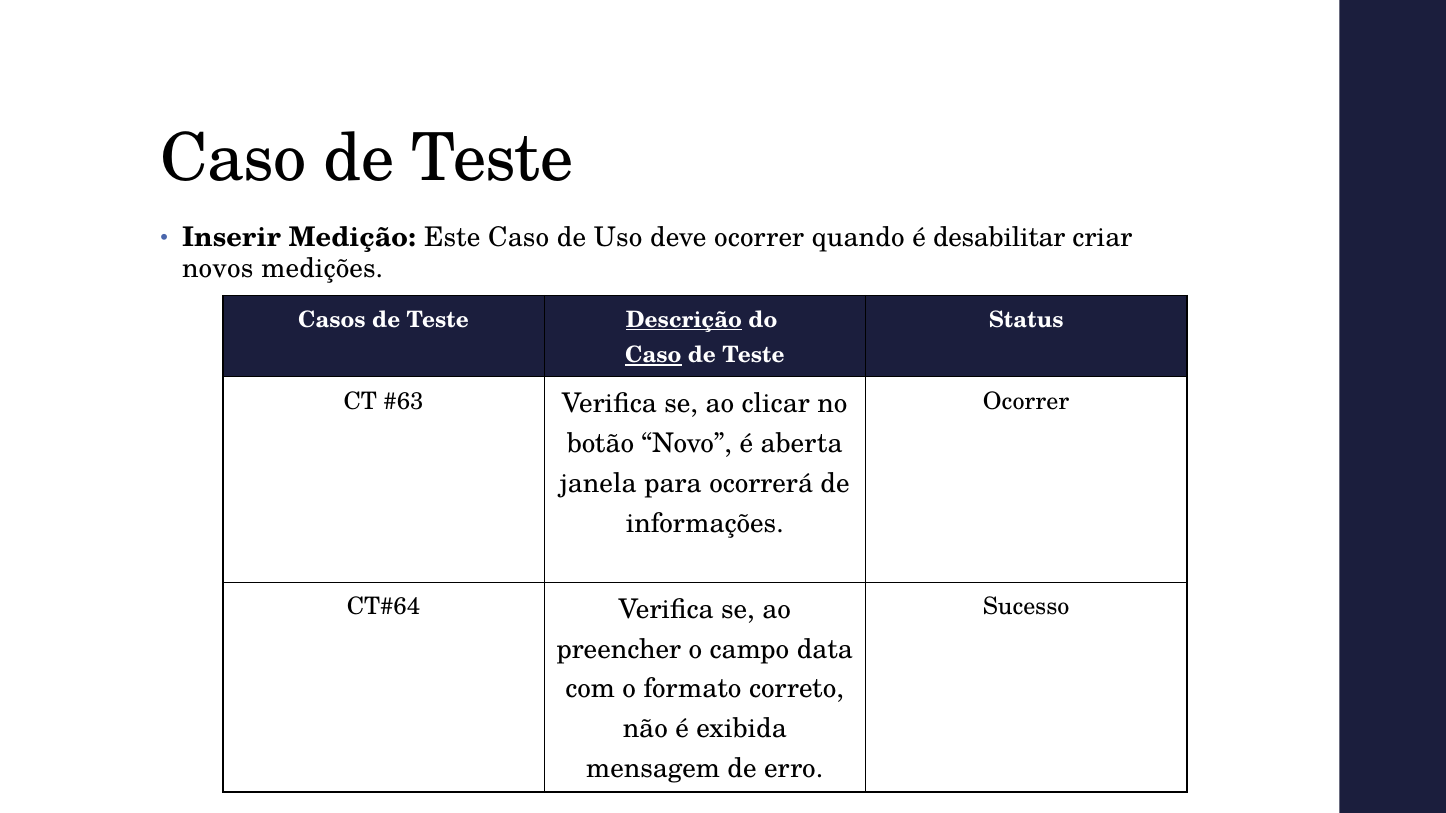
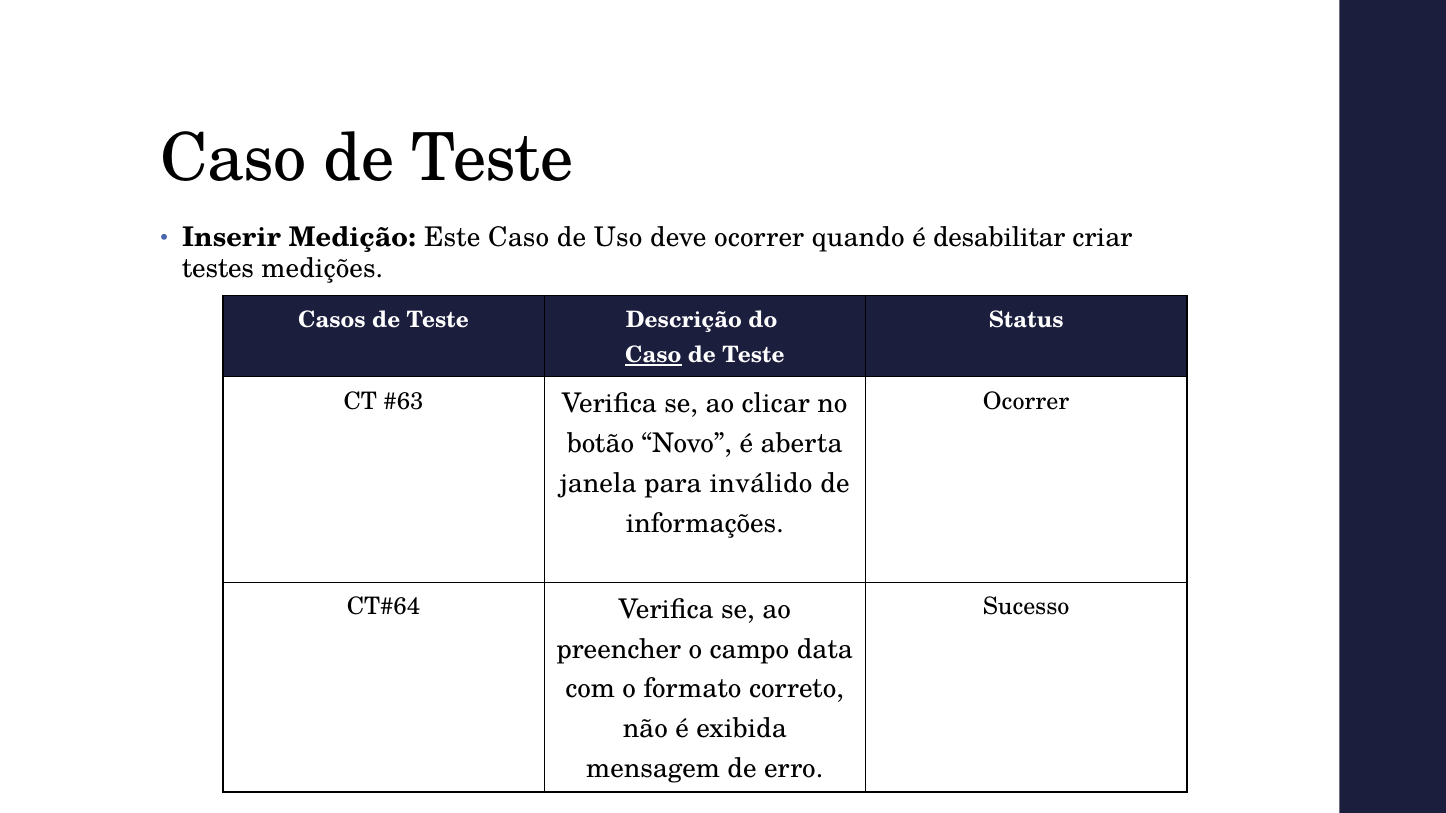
novos: novos -> testes
Descrição underline: present -> none
ocorrerá: ocorrerá -> inválido
